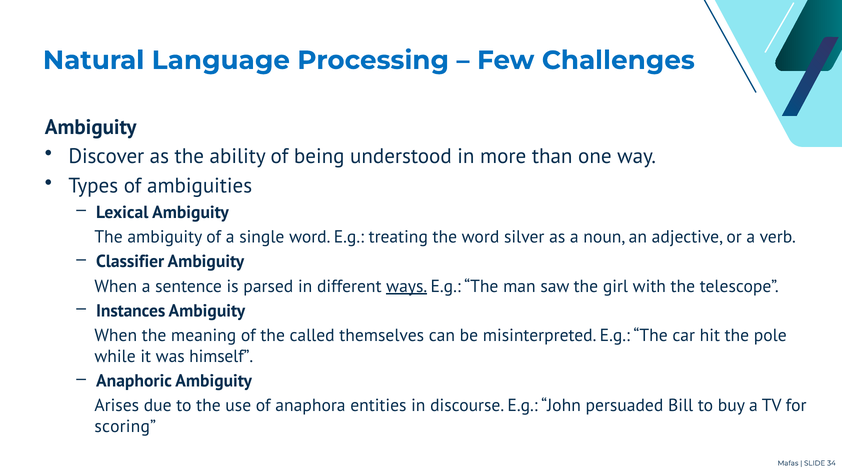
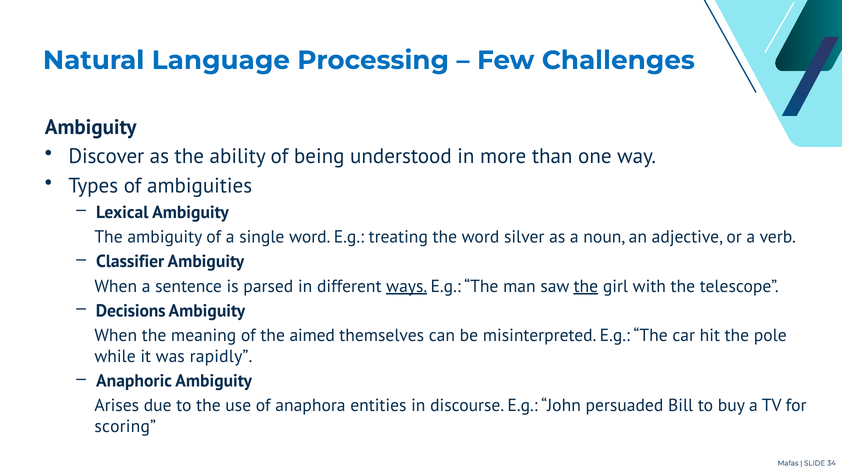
the at (586, 286) underline: none -> present
Instances: Instances -> Decisions
called: called -> aimed
himself: himself -> rapidly
